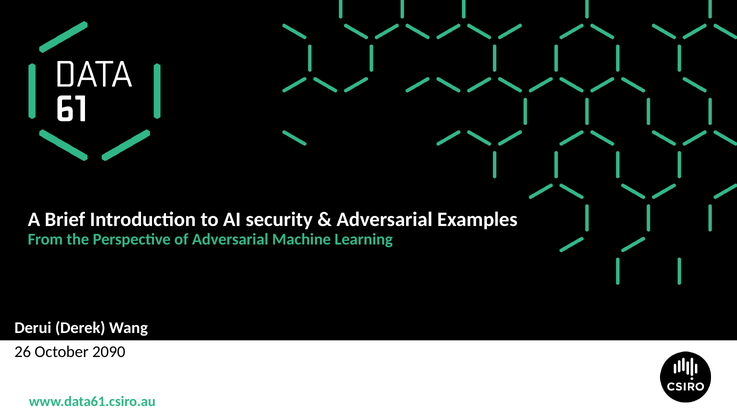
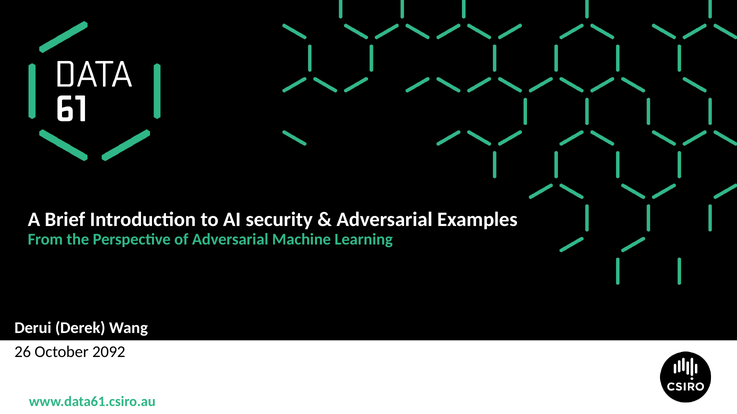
2090: 2090 -> 2092
